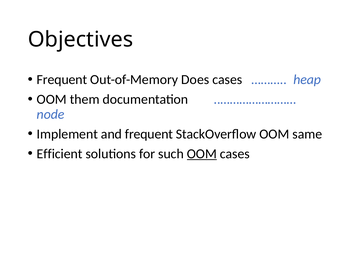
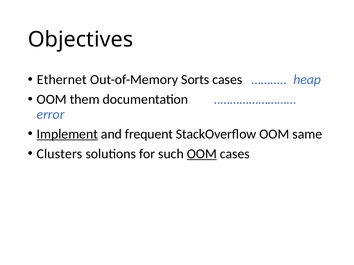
Frequent at (62, 80): Frequent -> Ethernet
Does: Does -> Sorts
node: node -> error
Implement underline: none -> present
Efficient: Efficient -> Clusters
